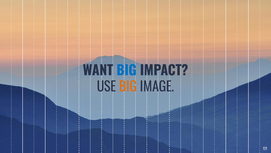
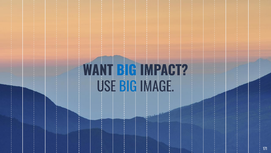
BIG at (128, 87) colour: orange -> blue
